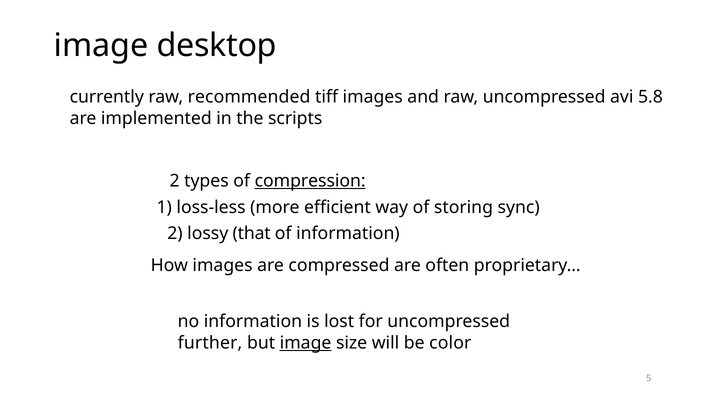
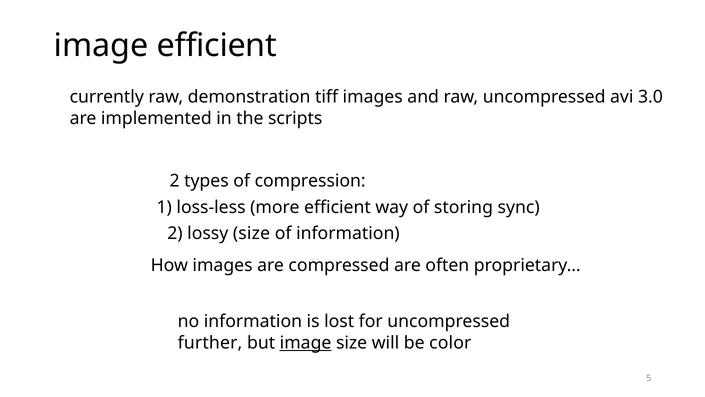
image desktop: desktop -> efficient
recommended: recommended -> demonstration
5.8: 5.8 -> 3.0
compression underline: present -> none
lossy that: that -> size
